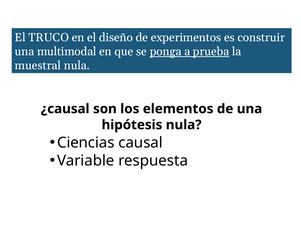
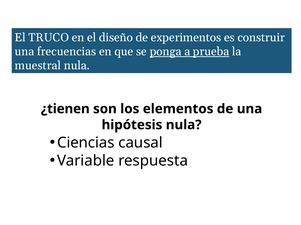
multimodal: multimodal -> frecuencias
¿causal: ¿causal -> ¿tienen
